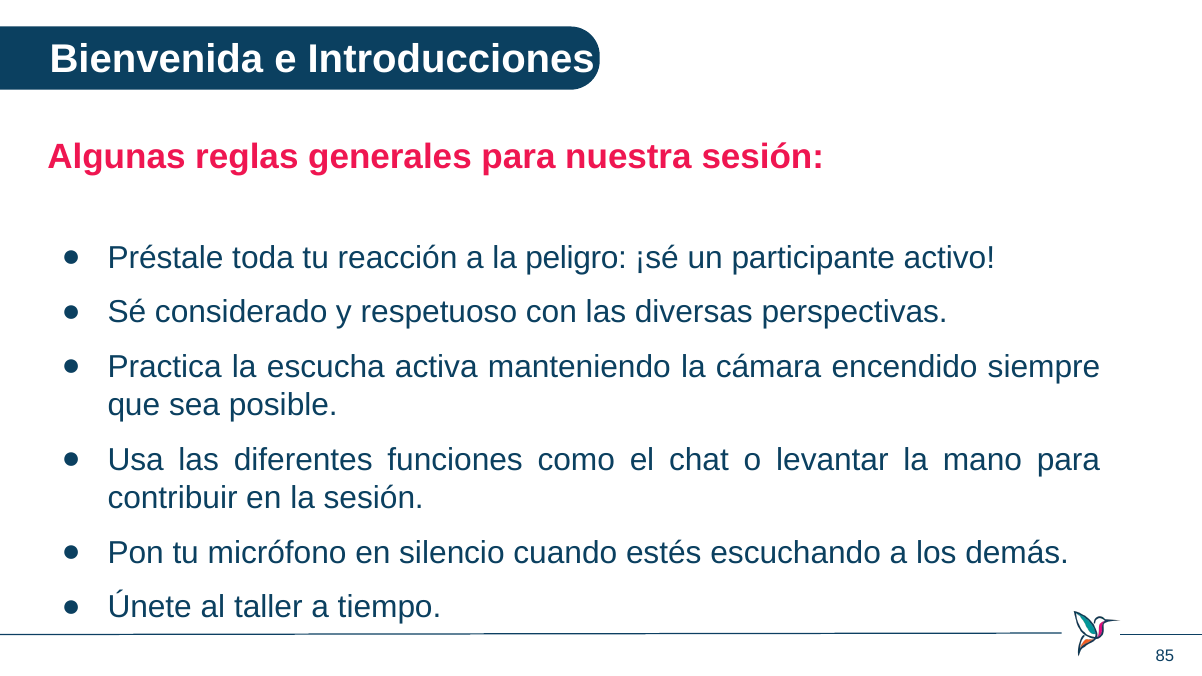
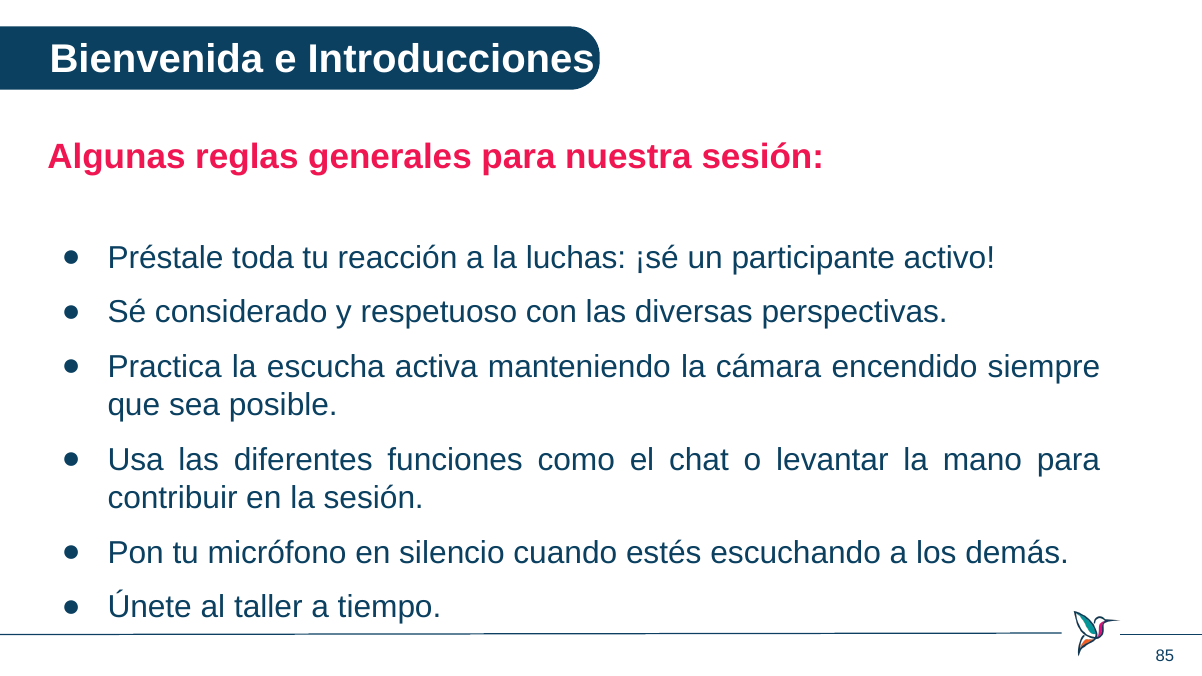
peligro: peligro -> luchas
